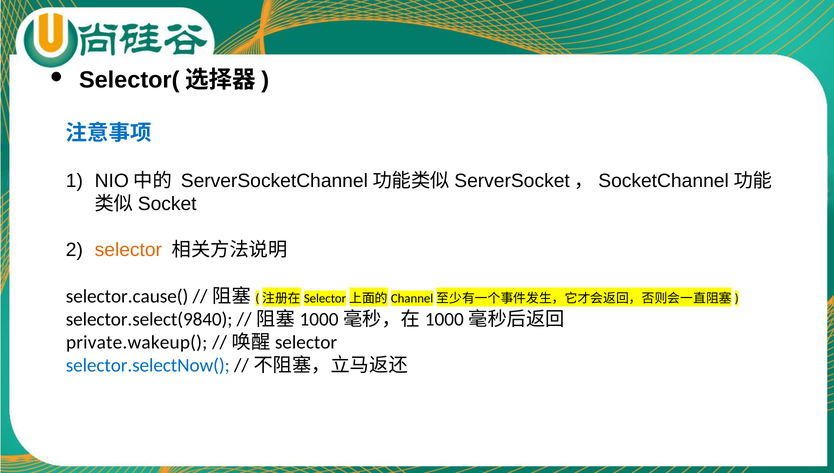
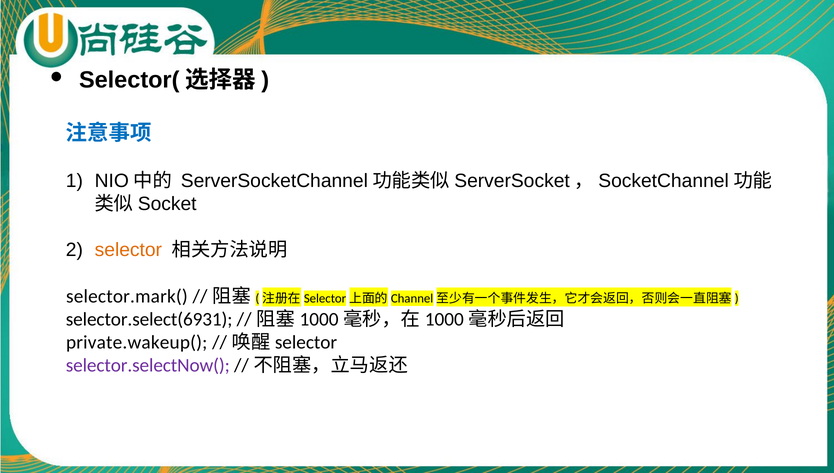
selector.cause(: selector.cause( -> selector.mark(
selector.select(9840: selector.select(9840 -> selector.select(6931
selector.selectNow( colour: blue -> purple
